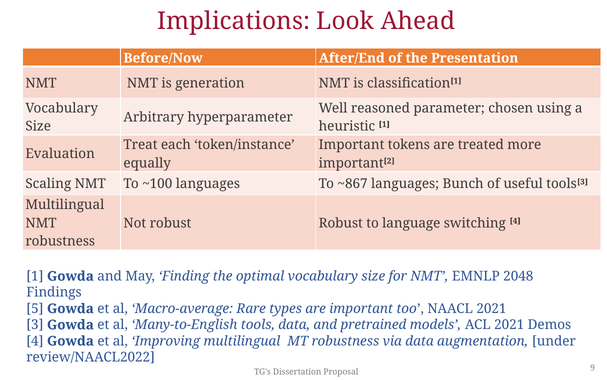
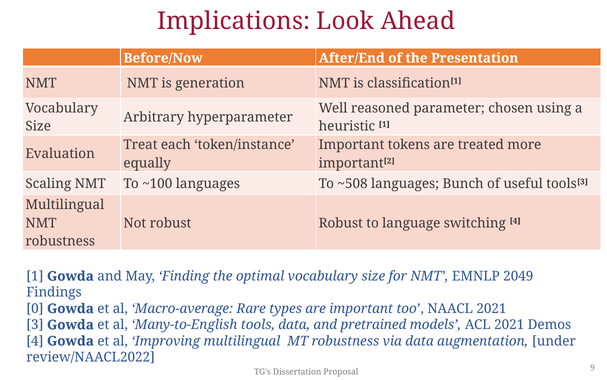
~867: ~867 -> ~508
2048: 2048 -> 2049
5: 5 -> 0
